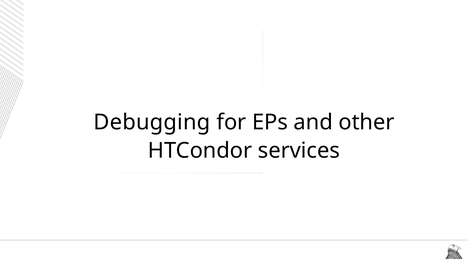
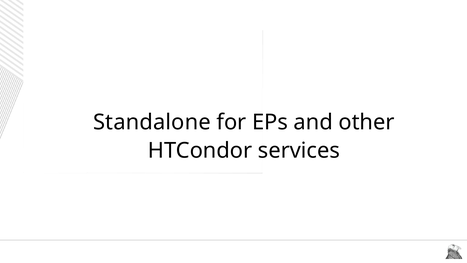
Debugging: Debugging -> Standalone
